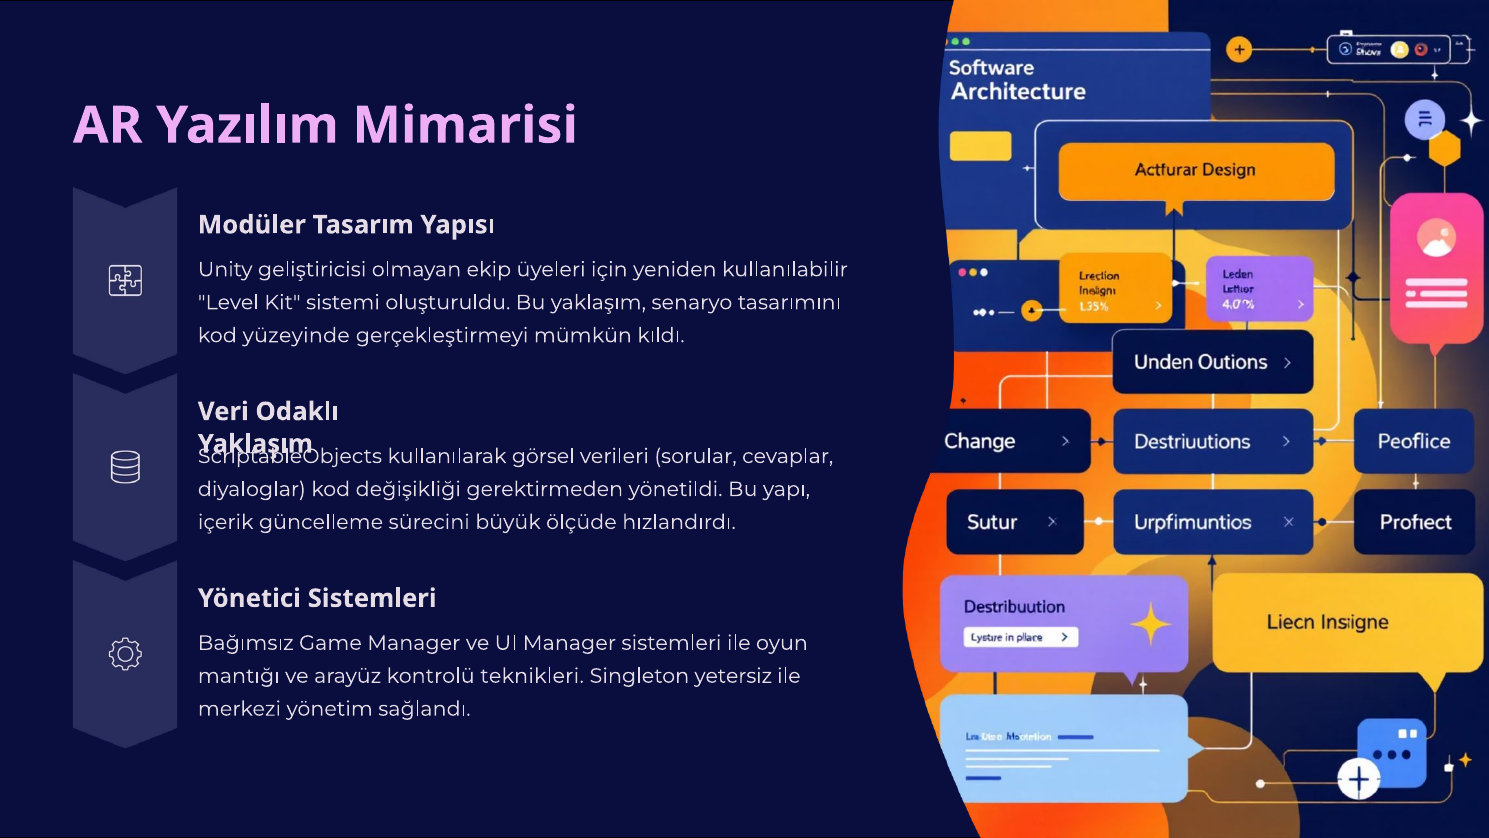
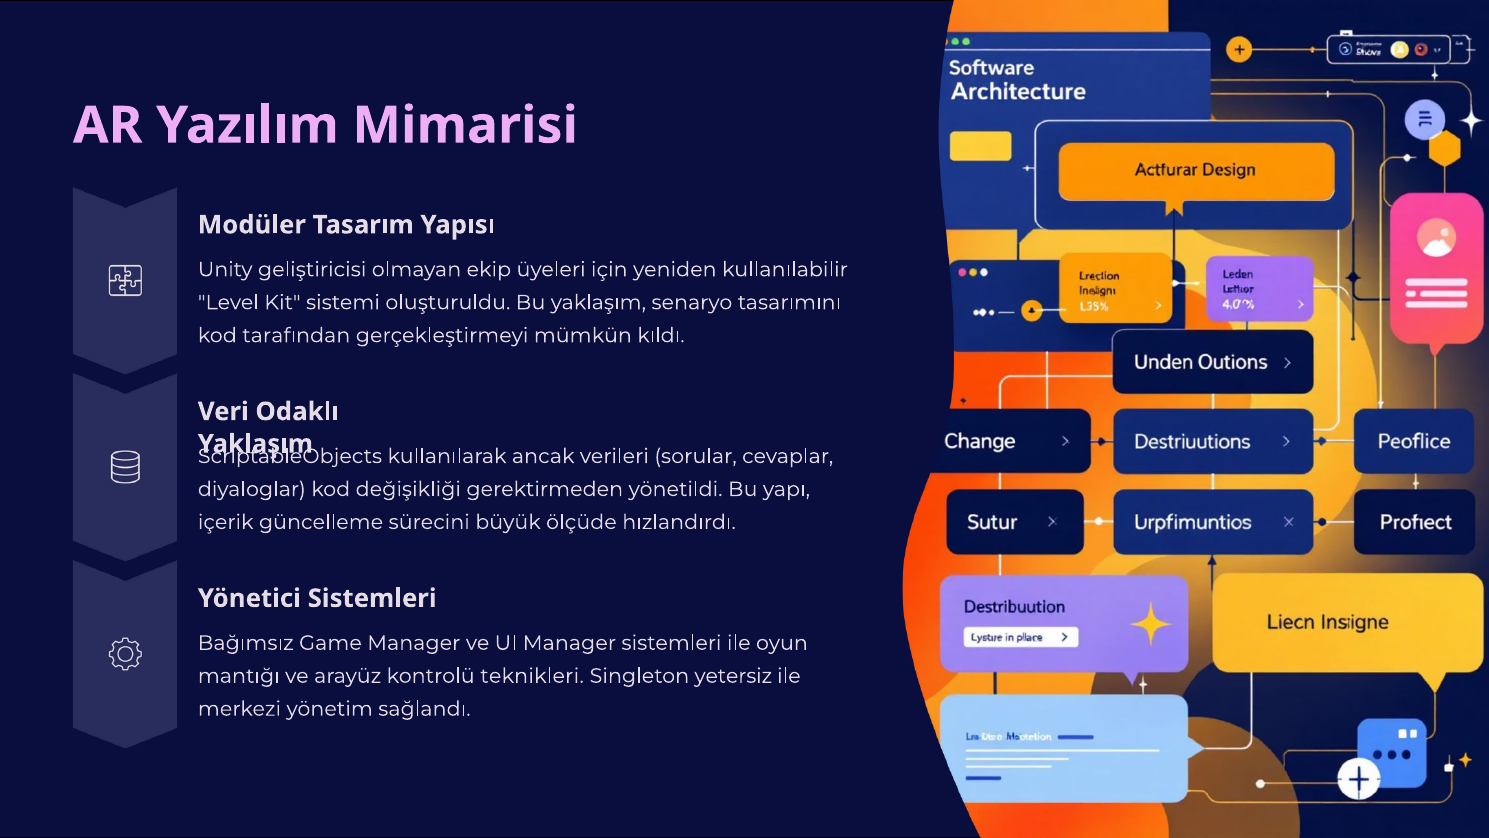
yüzeyinde: yüzeyinde -> tarafından
görsel: görsel -> ancak
